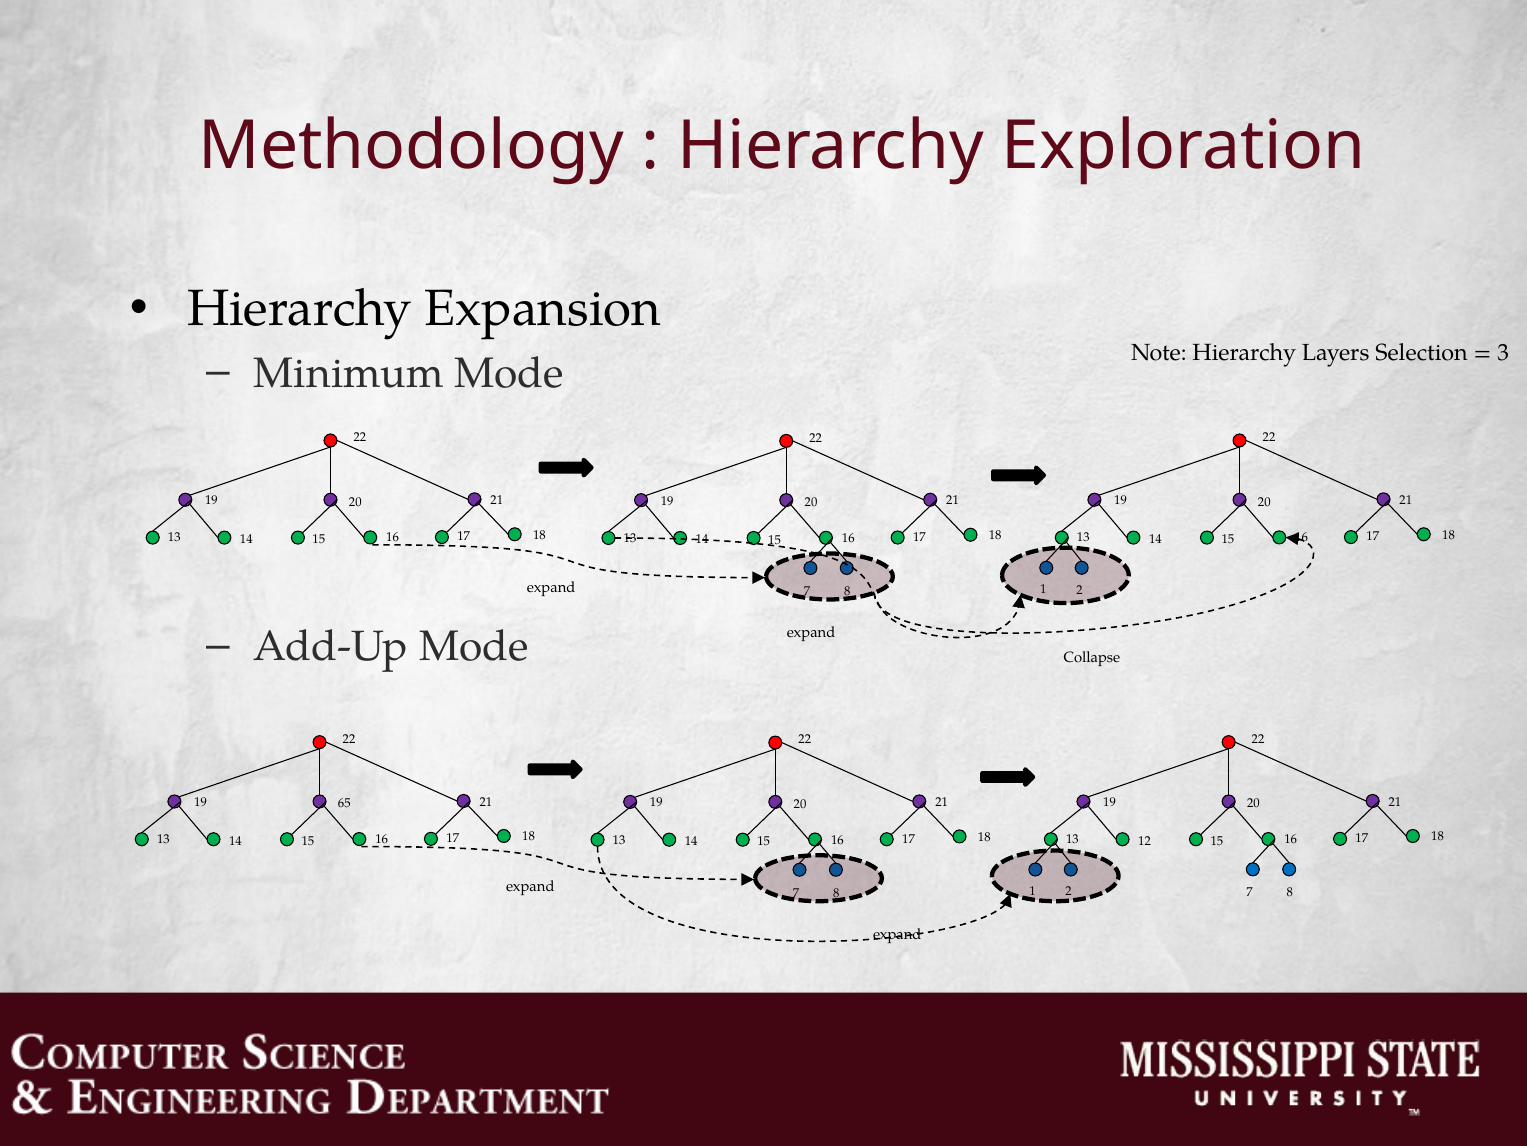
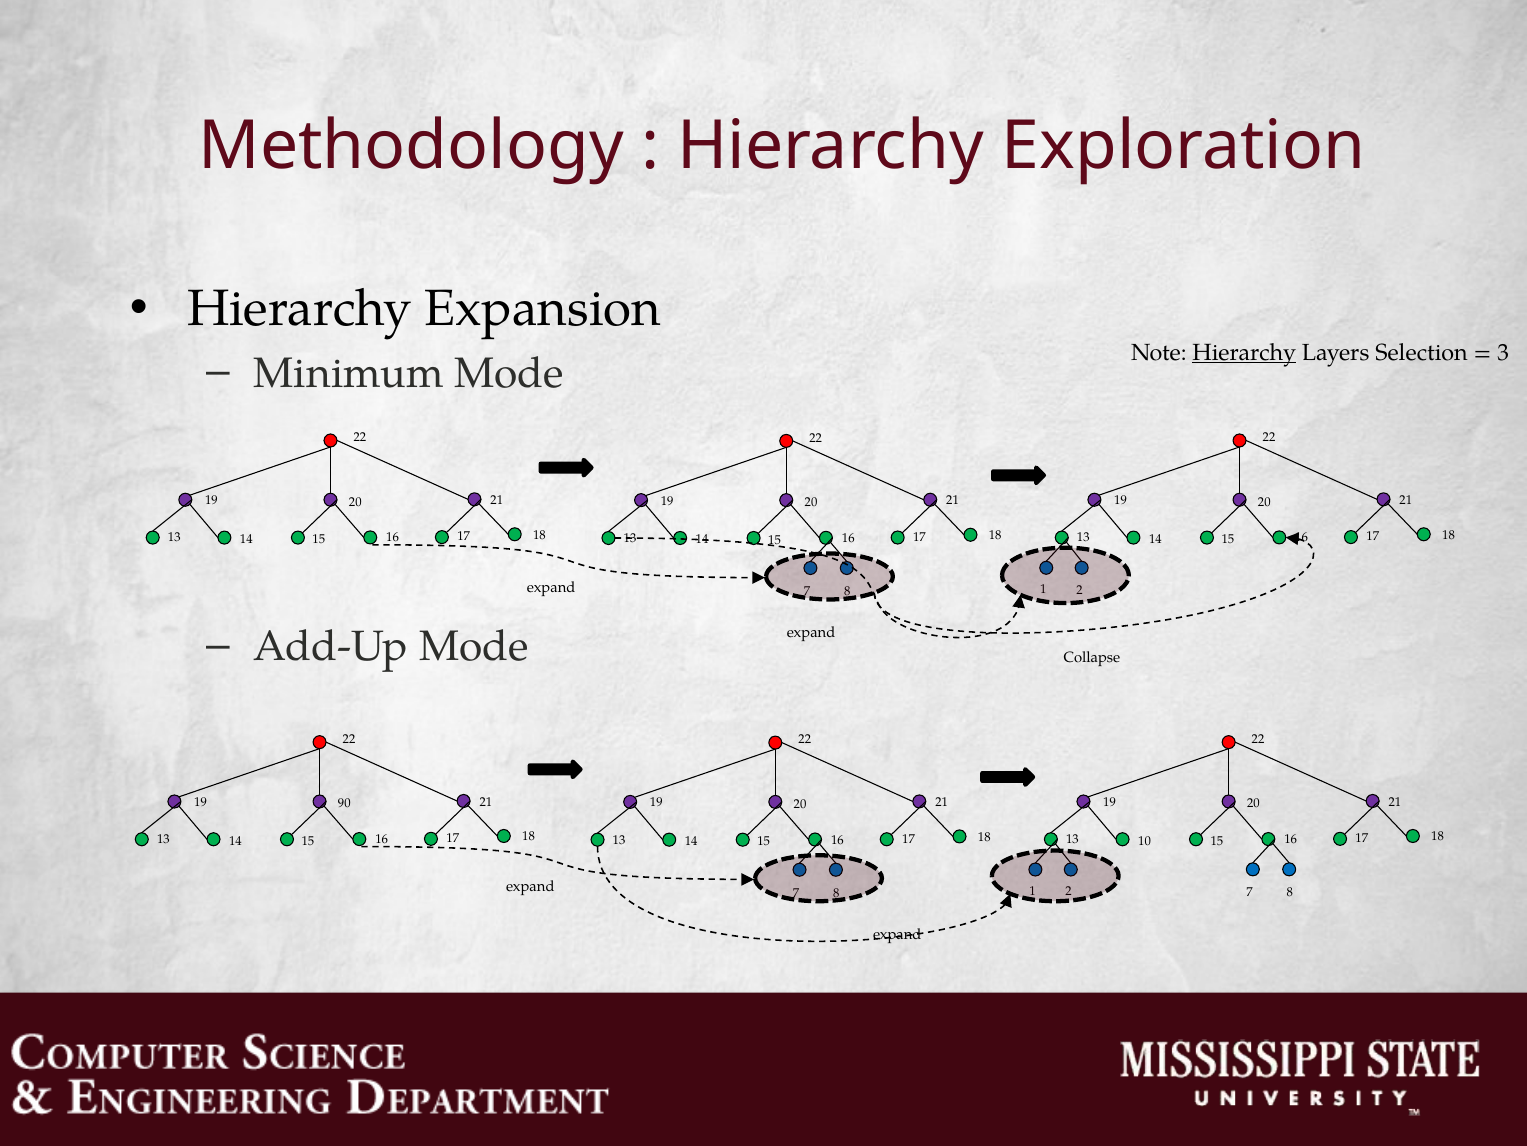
Hierarchy at (1244, 352) underline: none -> present
65: 65 -> 90
12: 12 -> 10
